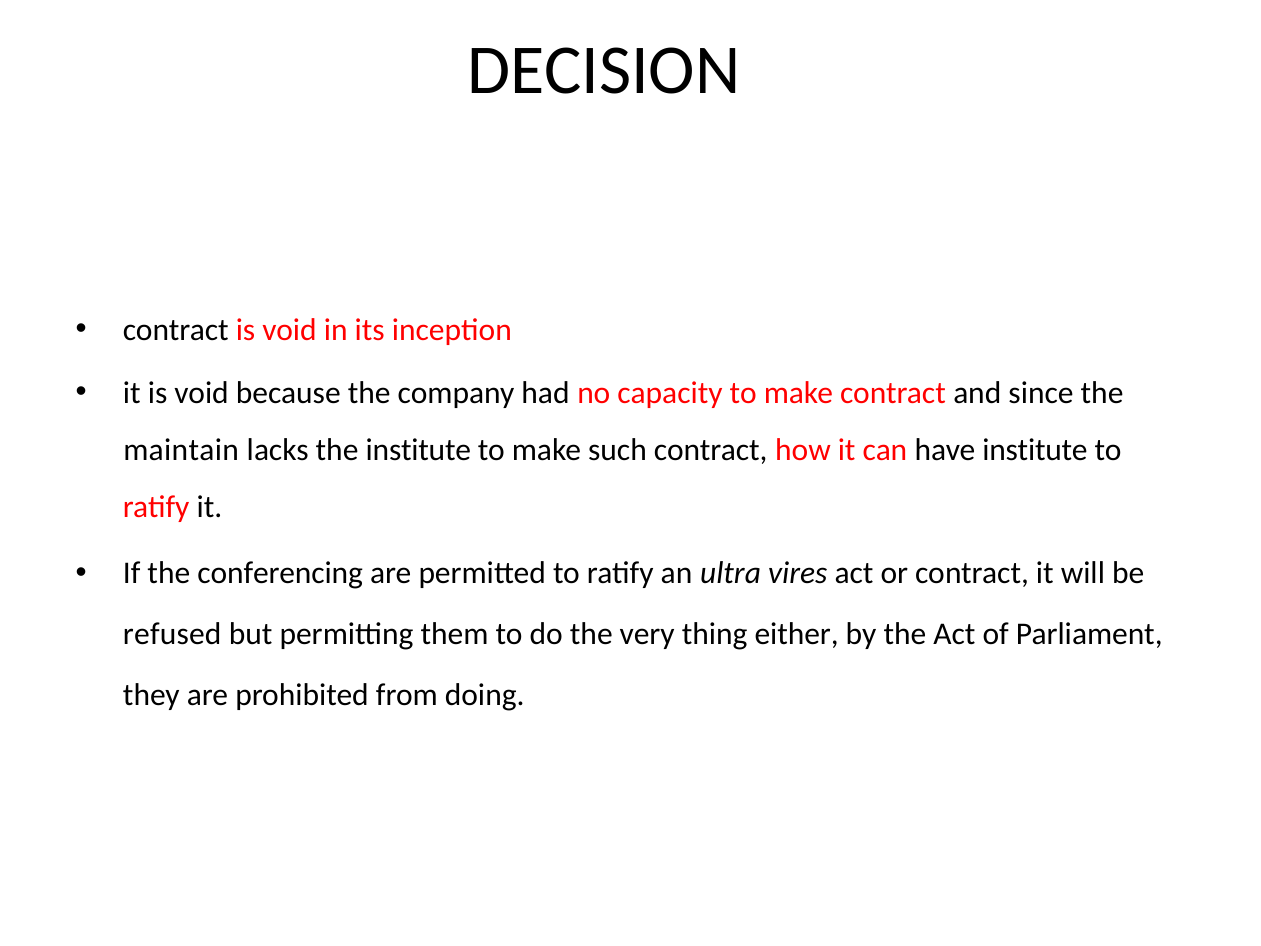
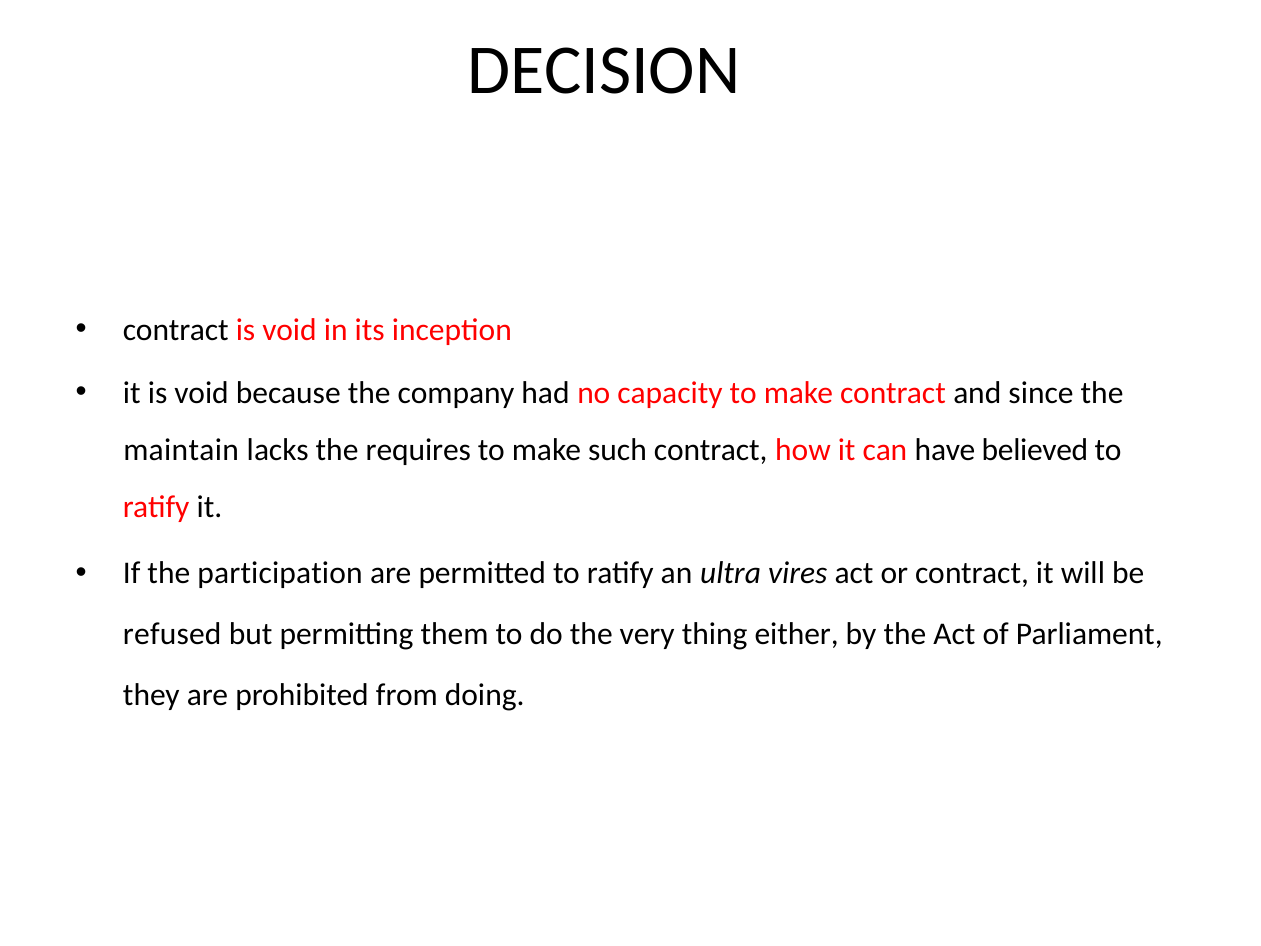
the institute: institute -> requires
have institute: institute -> believed
conferencing: conferencing -> participation
